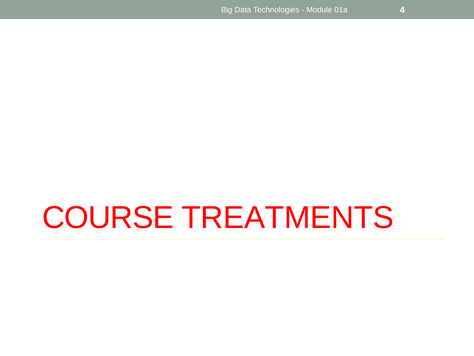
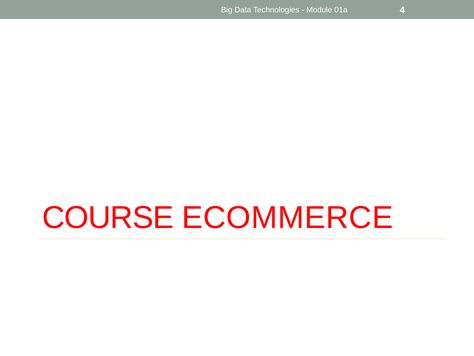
TREATMENTS: TREATMENTS -> ECOMMERCE
